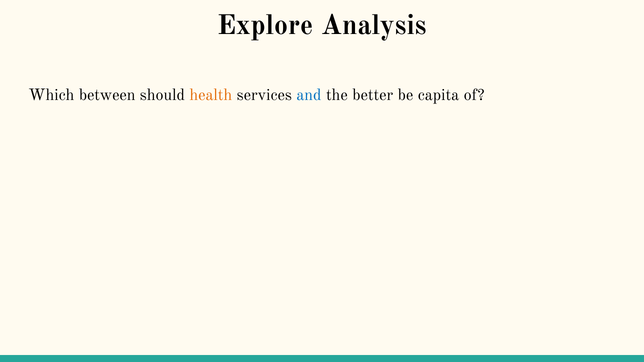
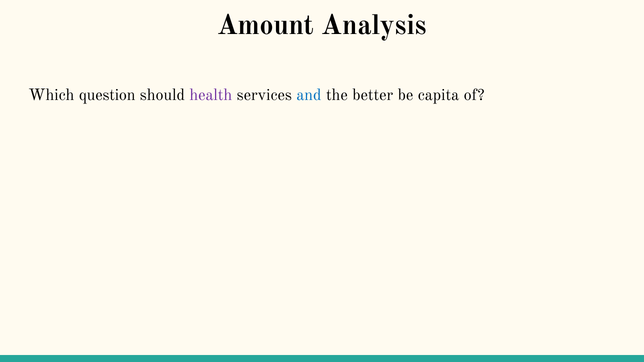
Explore: Explore -> Amount
between: between -> question
health colour: orange -> purple
